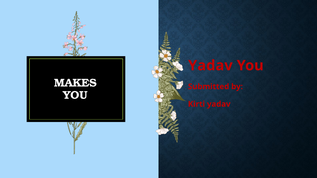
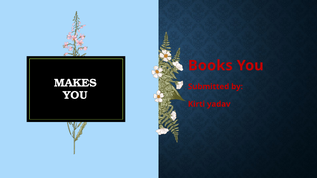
Yadav at (210, 66): Yadav -> Books
